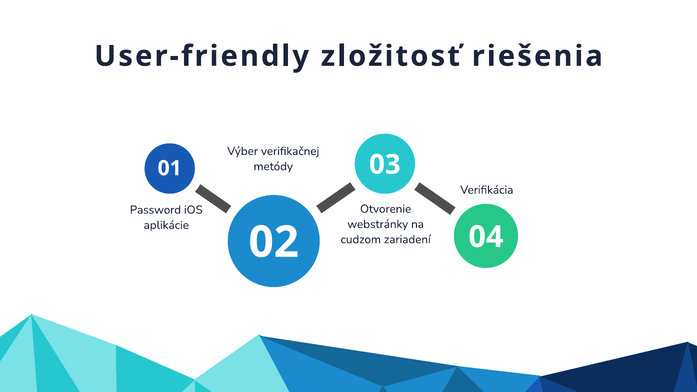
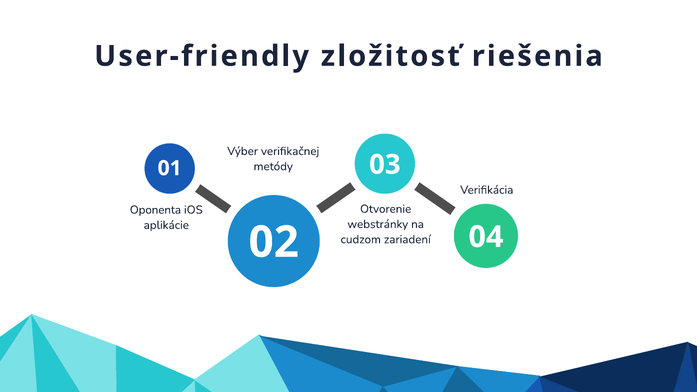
Password: Password -> Oponenta
